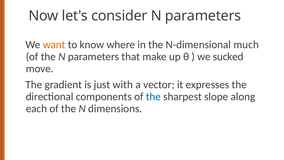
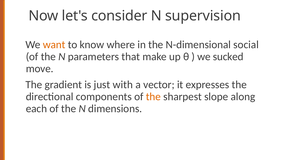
consider N parameters: parameters -> supervision
much: much -> social
the at (153, 96) colour: blue -> orange
